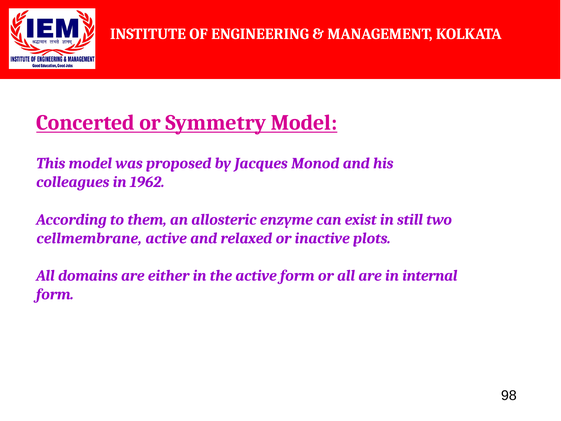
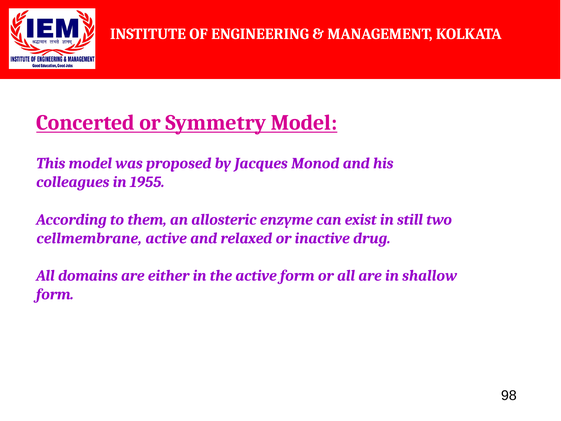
1962: 1962 -> 1955
plots: plots -> drug
internal: internal -> shallow
